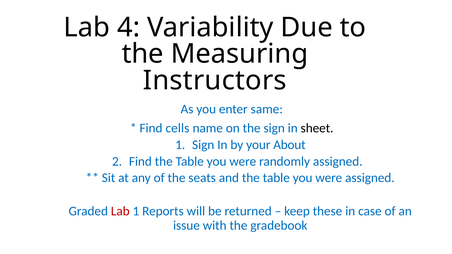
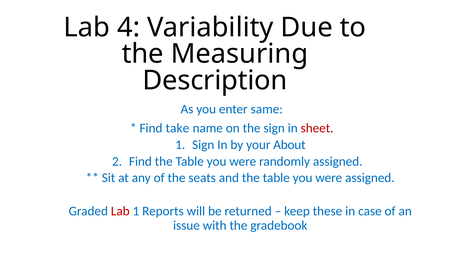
Instructors: Instructors -> Description
cells: cells -> take
sheet colour: black -> red
